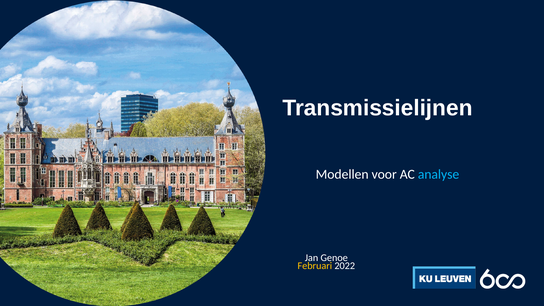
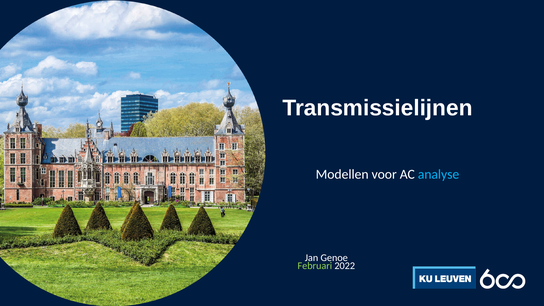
Februari colour: yellow -> light green
